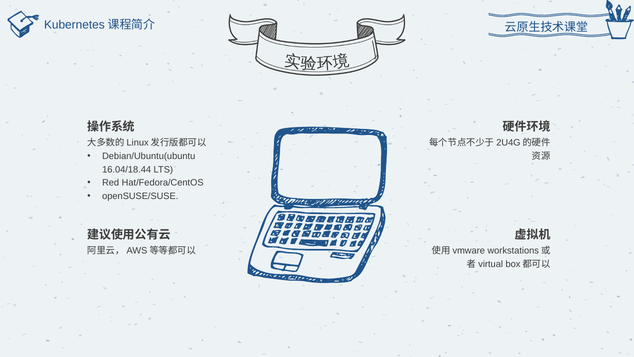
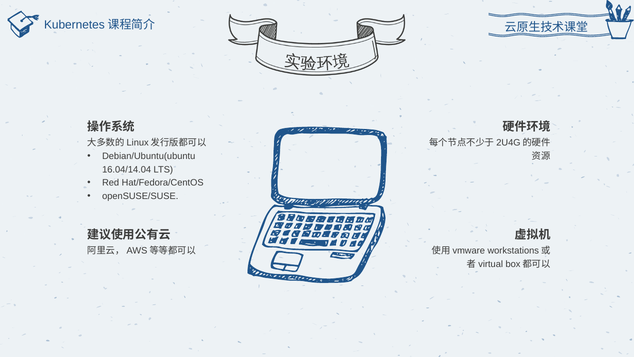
16.04/18.44: 16.04/18.44 -> 16.04/14.04
